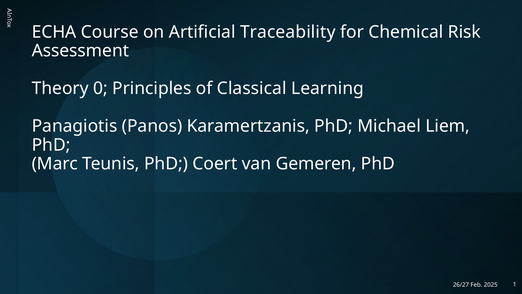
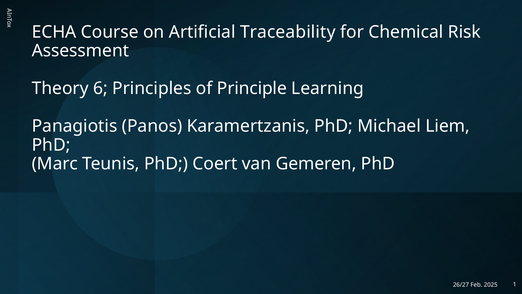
0: 0 -> 6
Classical: Classical -> Principle
